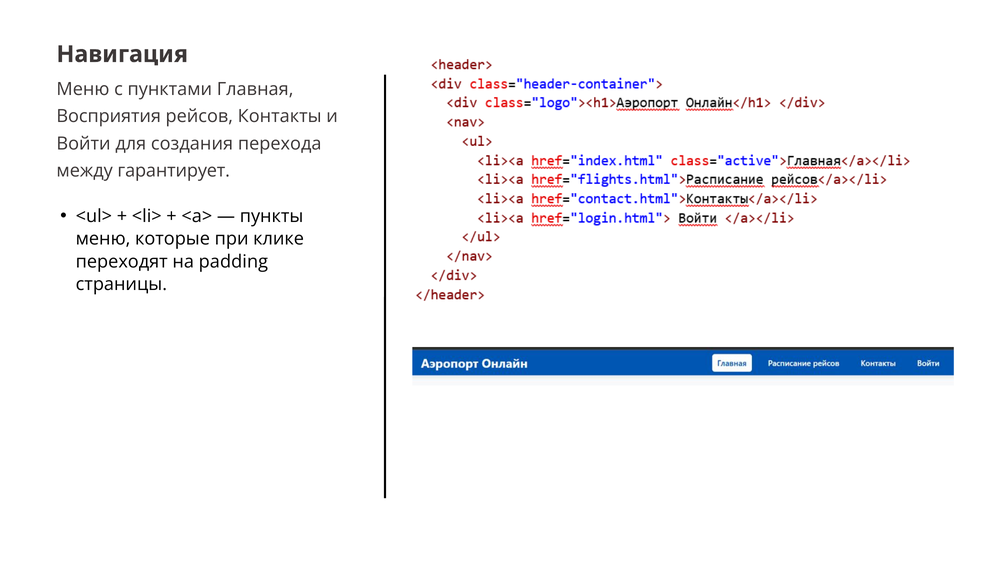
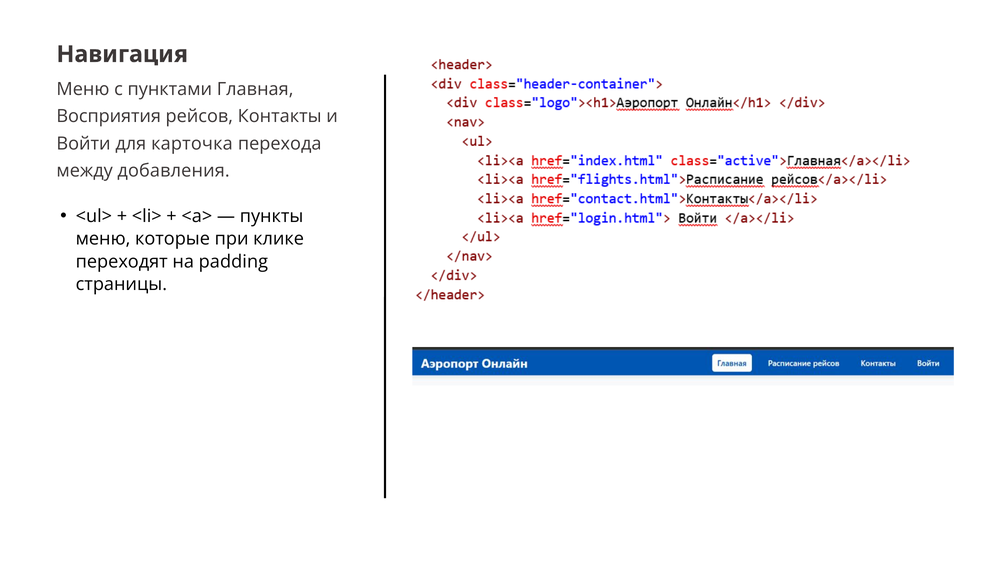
создания: создания -> карточка
гарантирует: гарантирует -> добавления
